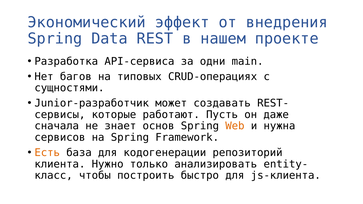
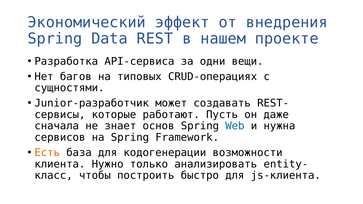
main: main -> вещи
Web colour: orange -> blue
репозиторий: репозиторий -> возможности
